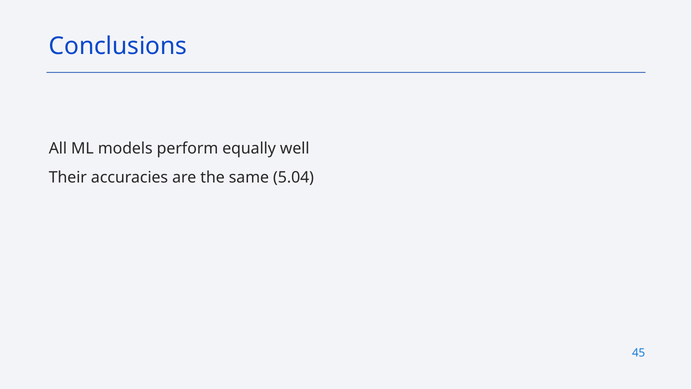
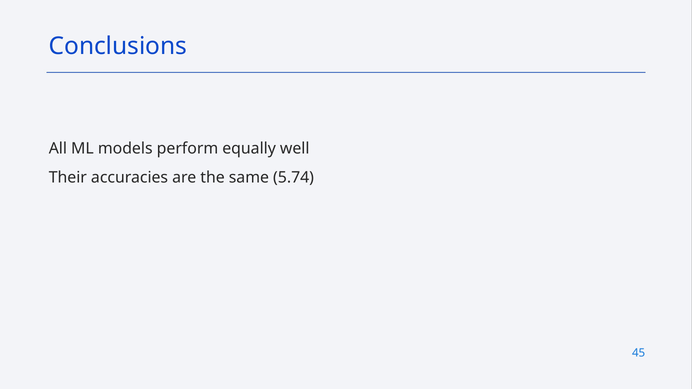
5.04: 5.04 -> 5.74
